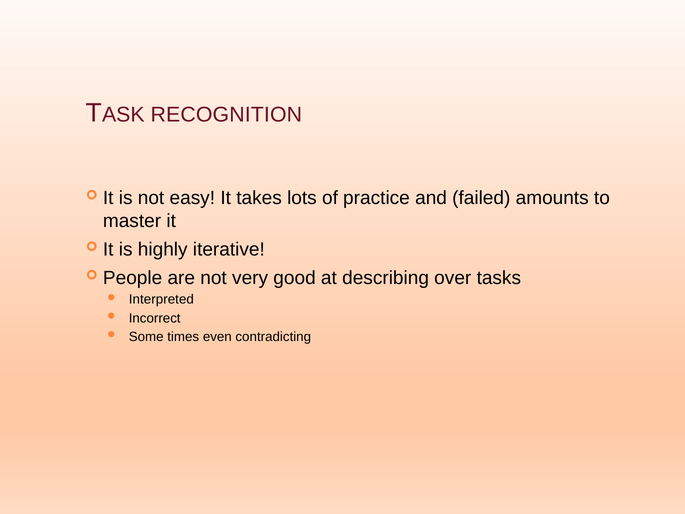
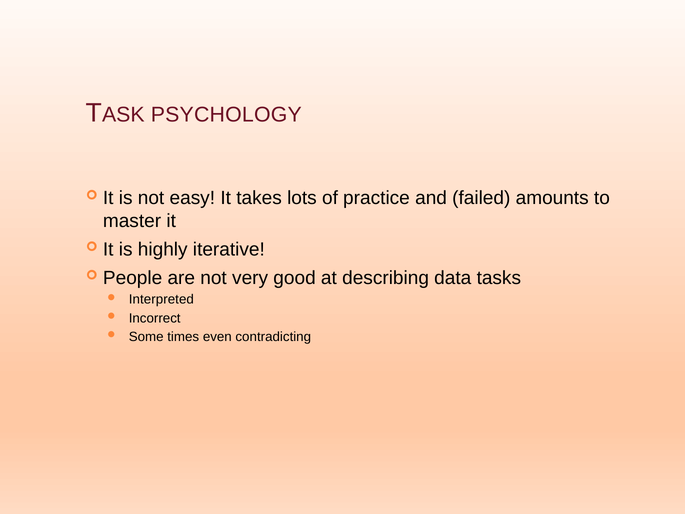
RECOGNITION: RECOGNITION -> PSYCHOLOGY
over: over -> data
